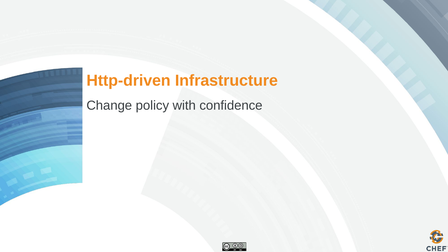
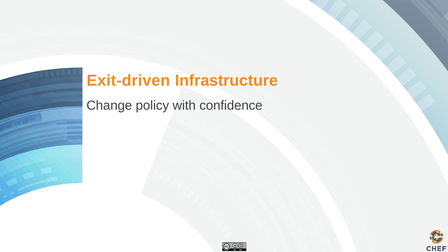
Http-driven: Http-driven -> Exit-driven
